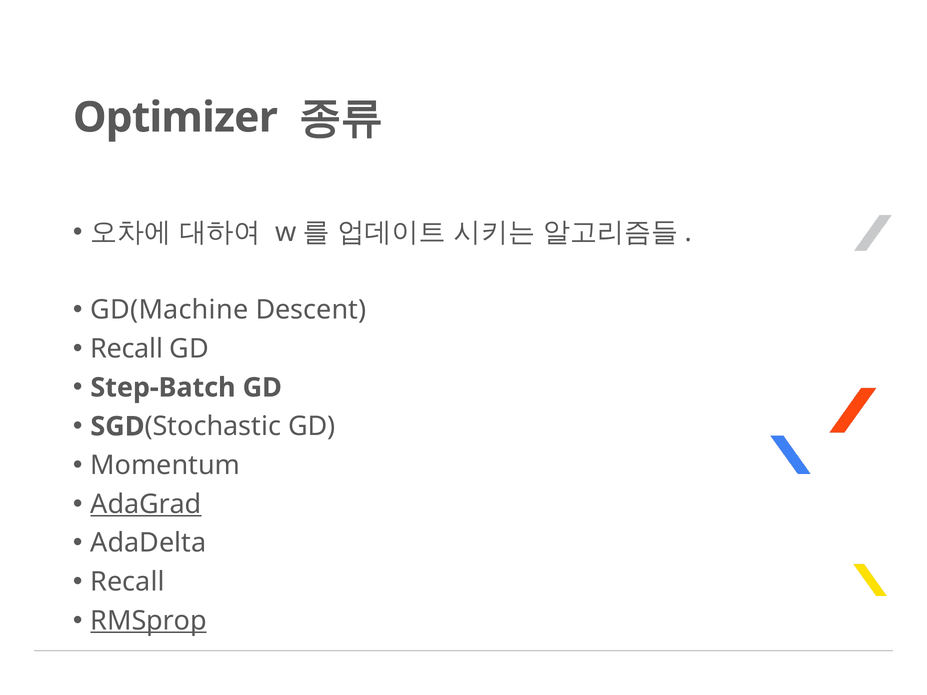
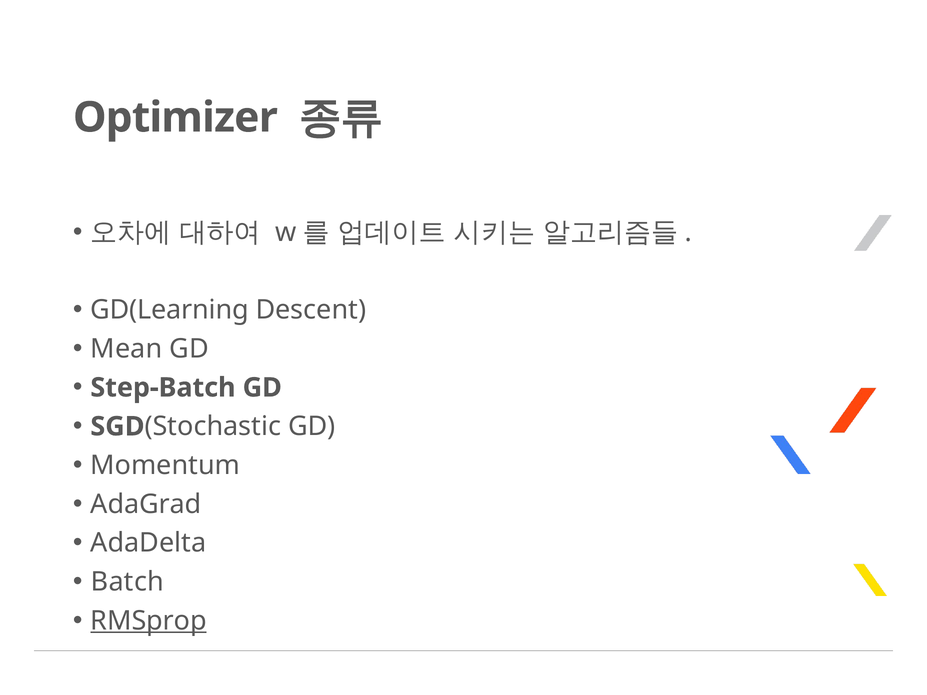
GD(Machine: GD(Machine -> GD(Learning
Recall at (127, 349): Recall -> Mean
AdaGrad underline: present -> none
Recall at (127, 582): Recall -> Batch
